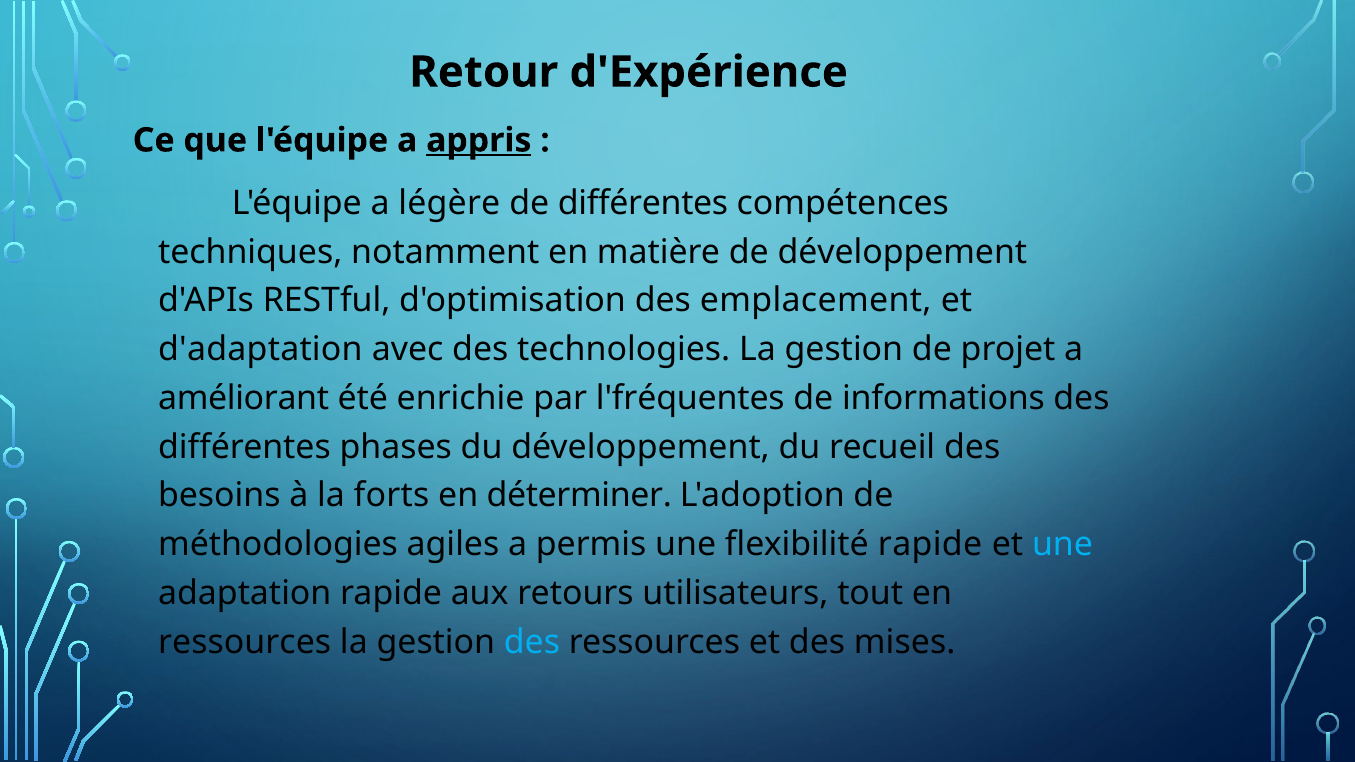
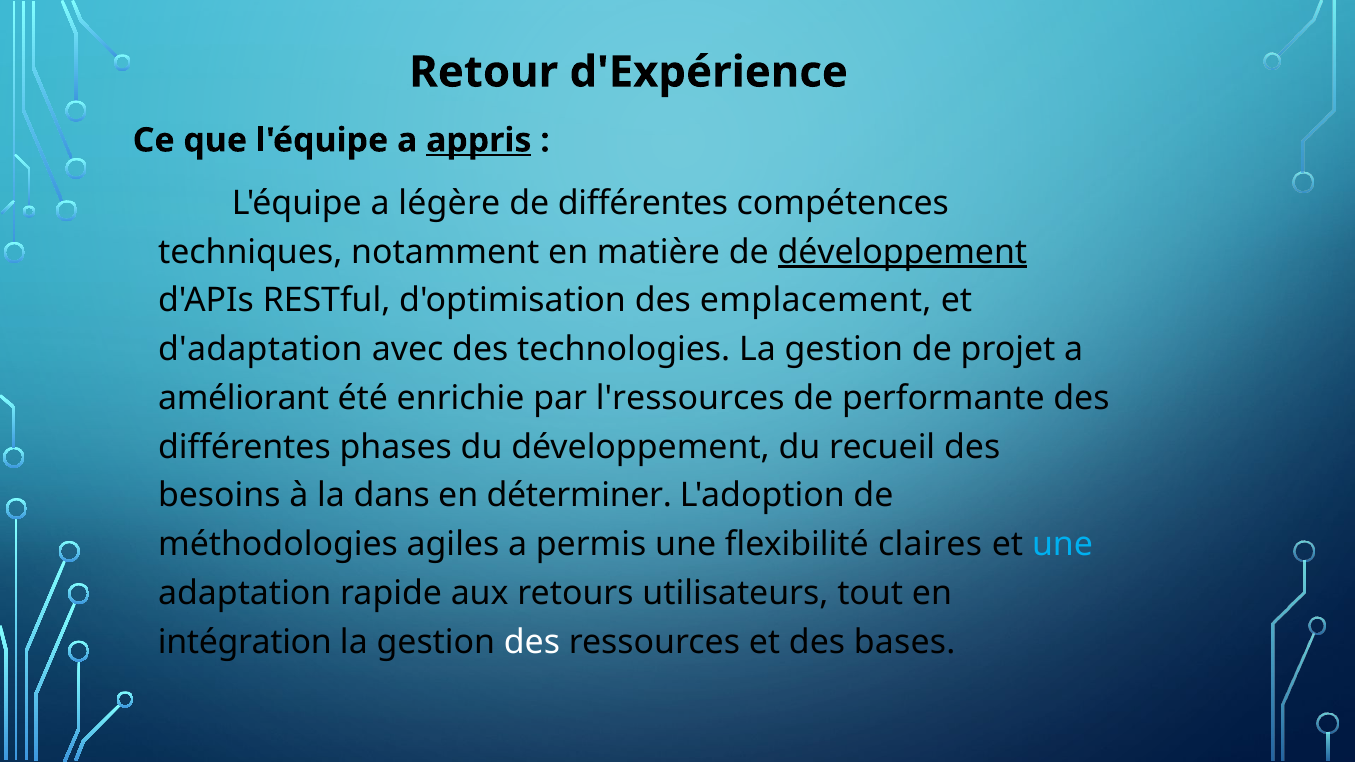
développement at (902, 252) underline: none -> present
l'fréquentes: l'fréquentes -> l'ressources
informations: informations -> performante
forts: forts -> dans
flexibilité rapide: rapide -> claires
ressources at (245, 642): ressources -> intégration
des at (532, 642) colour: light blue -> white
mises: mises -> bases
